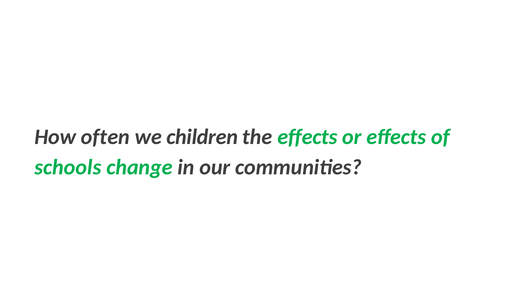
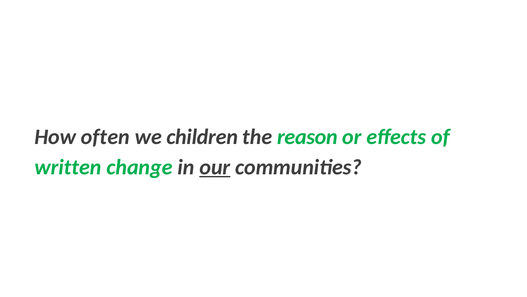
the effects: effects -> reason
schools: schools -> written
our underline: none -> present
